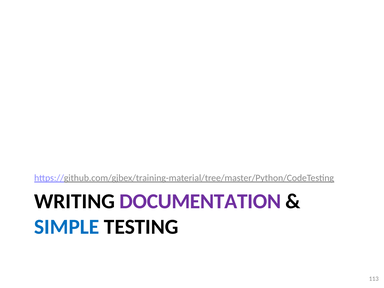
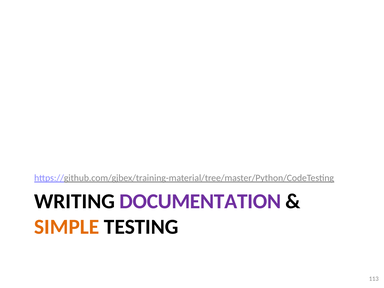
SIMPLE colour: blue -> orange
